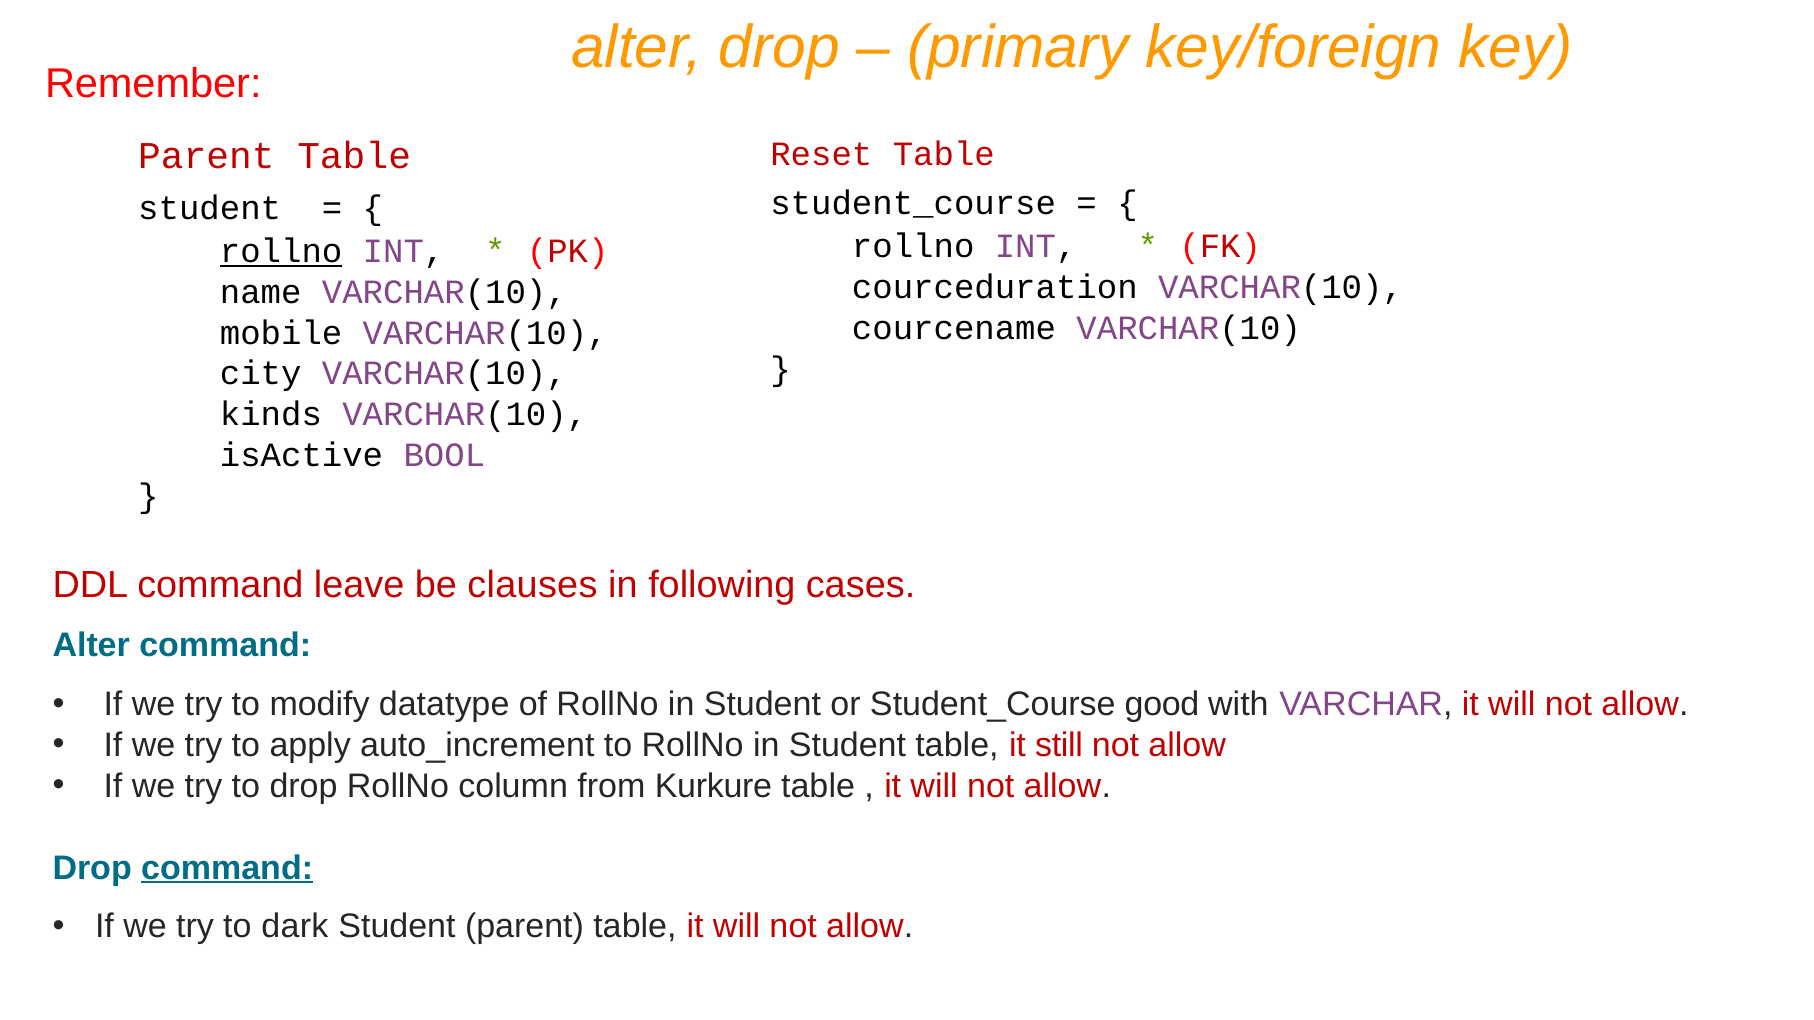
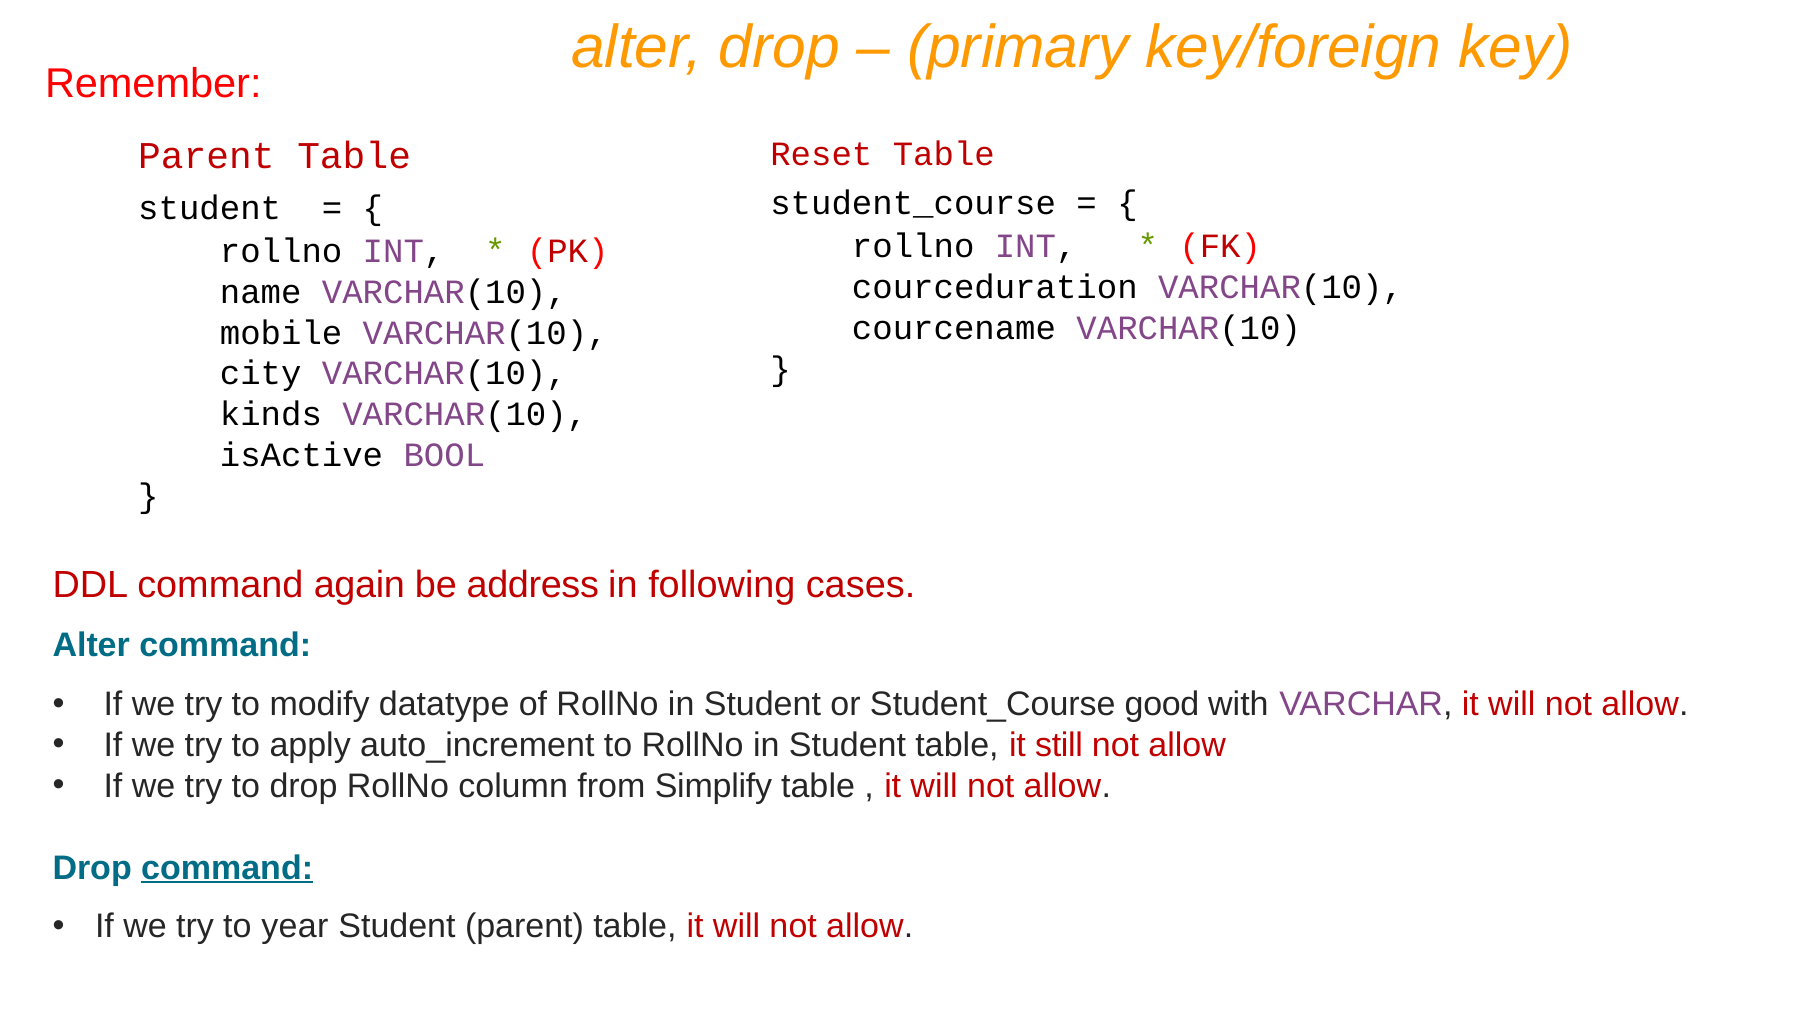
rollno at (281, 251) underline: present -> none
leave: leave -> again
clauses: clauses -> address
Kurkure: Kurkure -> Simplify
dark: dark -> year
